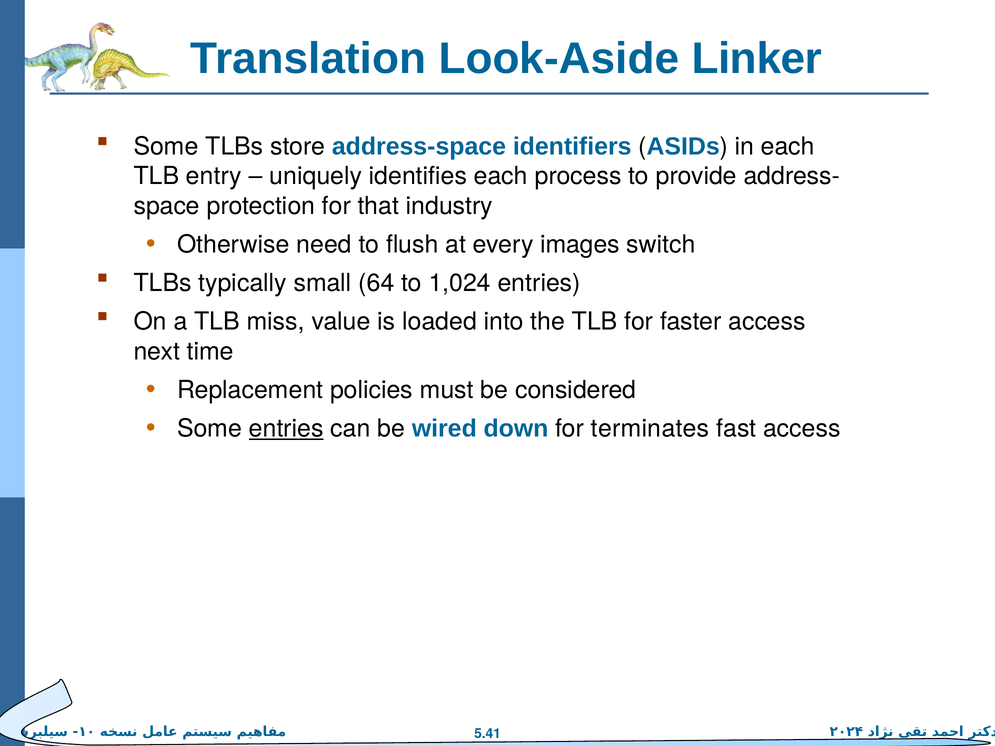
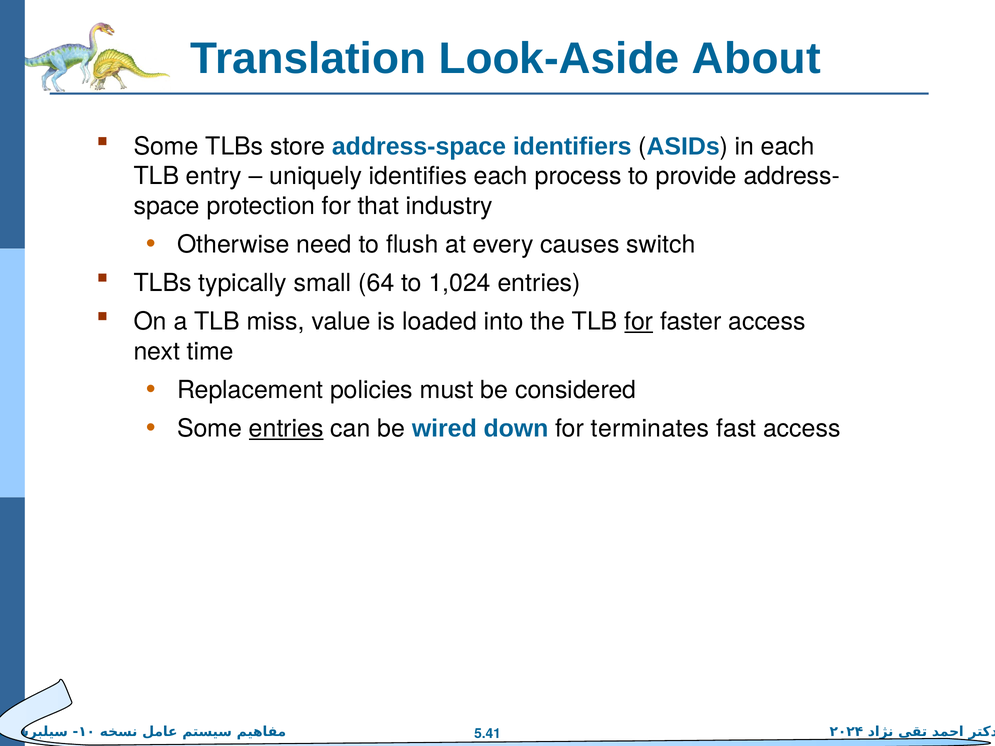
Linker: Linker -> About
images: images -> causes
for at (639, 322) underline: none -> present
